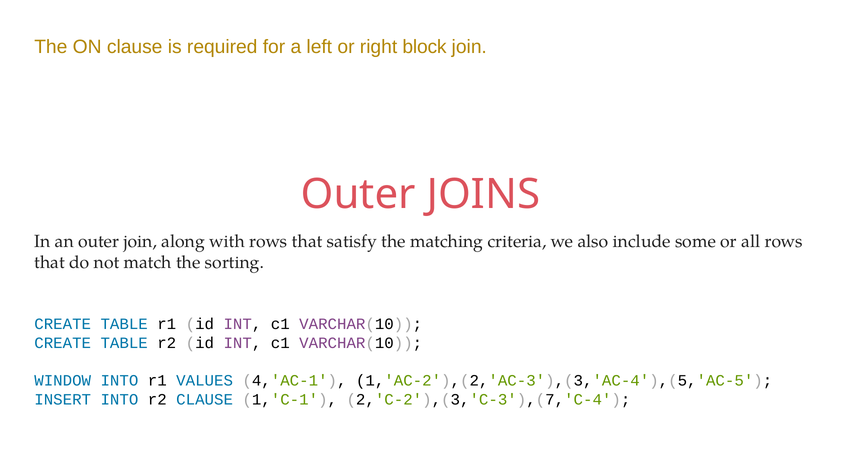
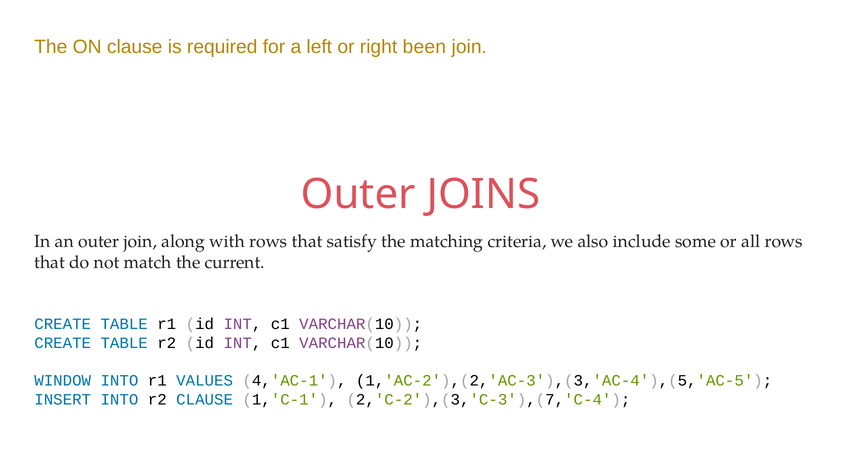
block: block -> been
sorting: sorting -> current
